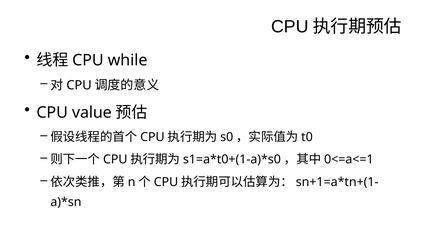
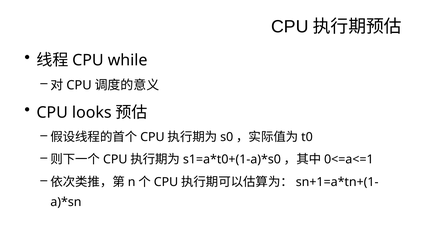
value: value -> looks
